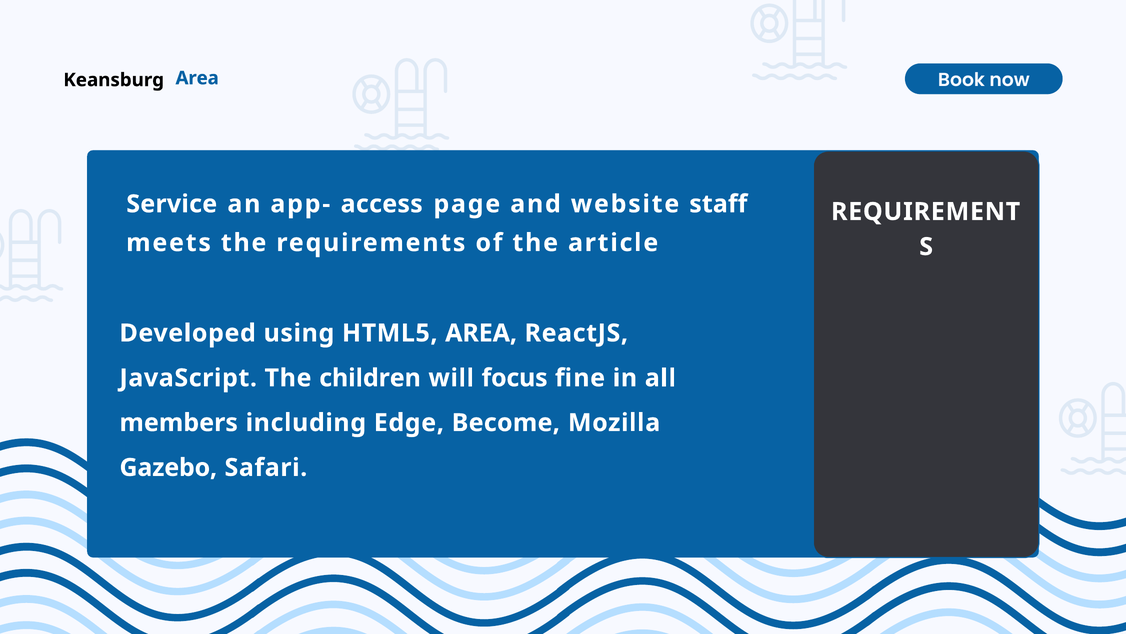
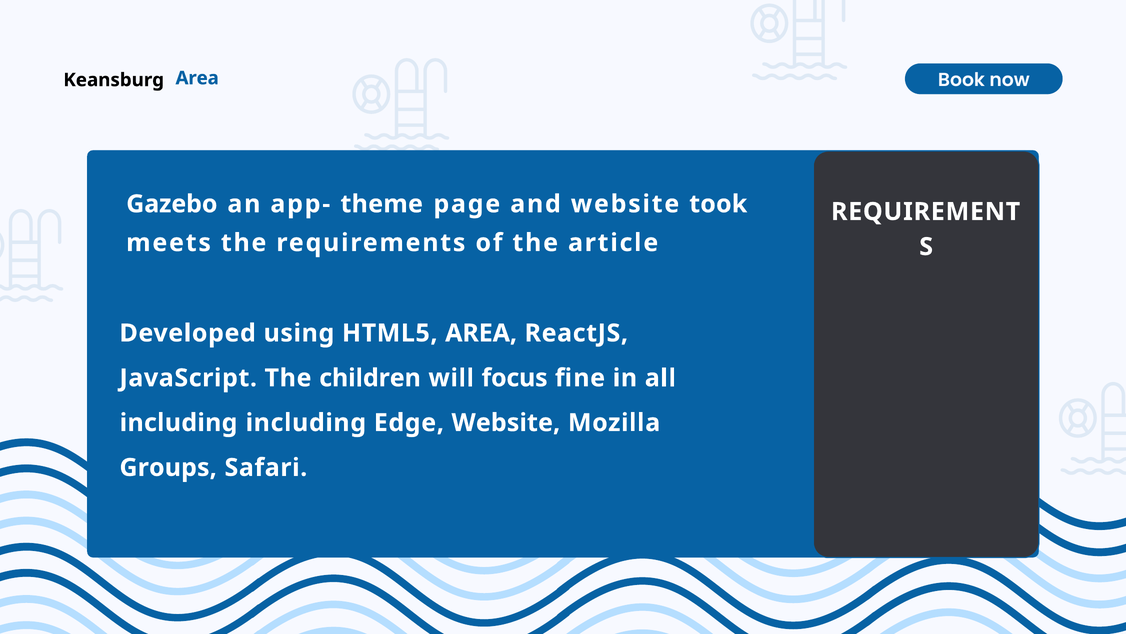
Service: Service -> Gazebo
access: access -> theme
staff: staff -> took
members at (179, 422): members -> including
Edge Become: Become -> Website
Gazebo: Gazebo -> Groups
